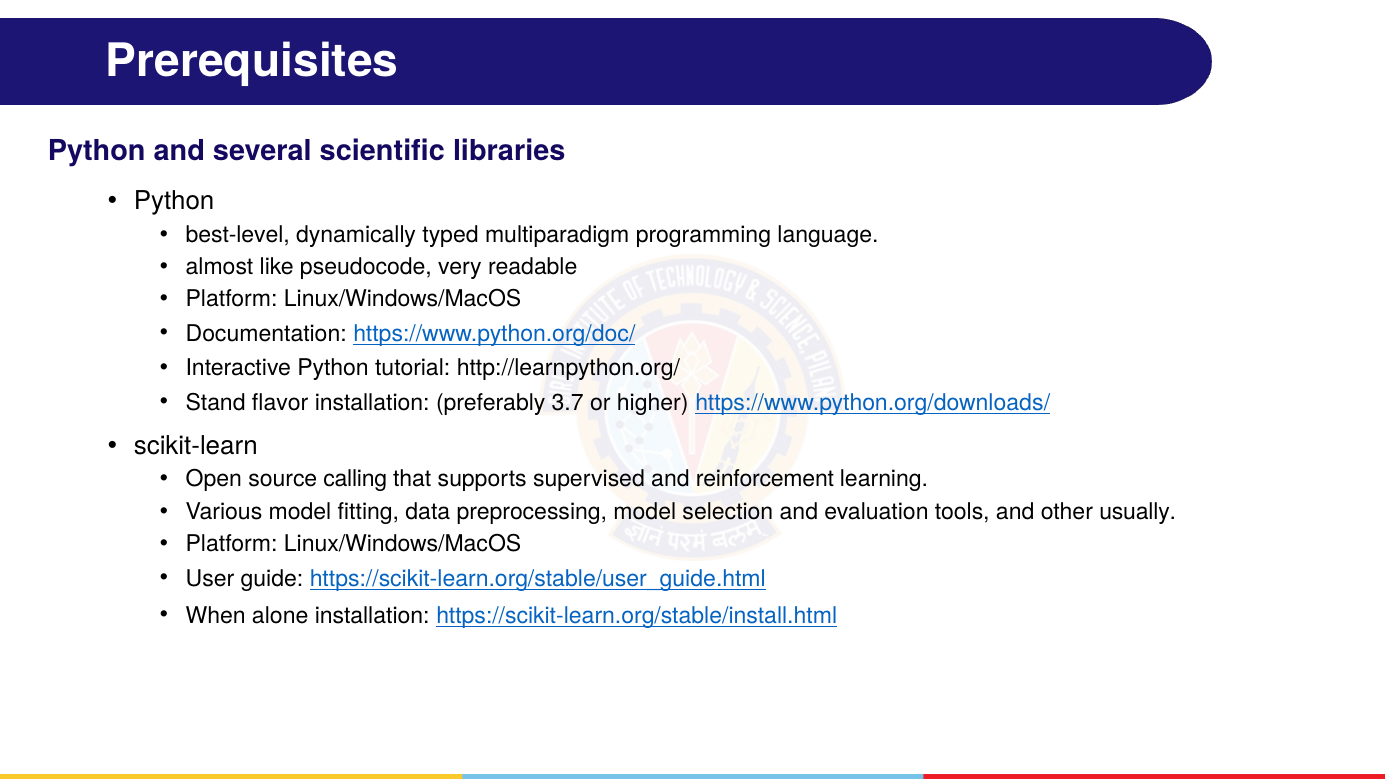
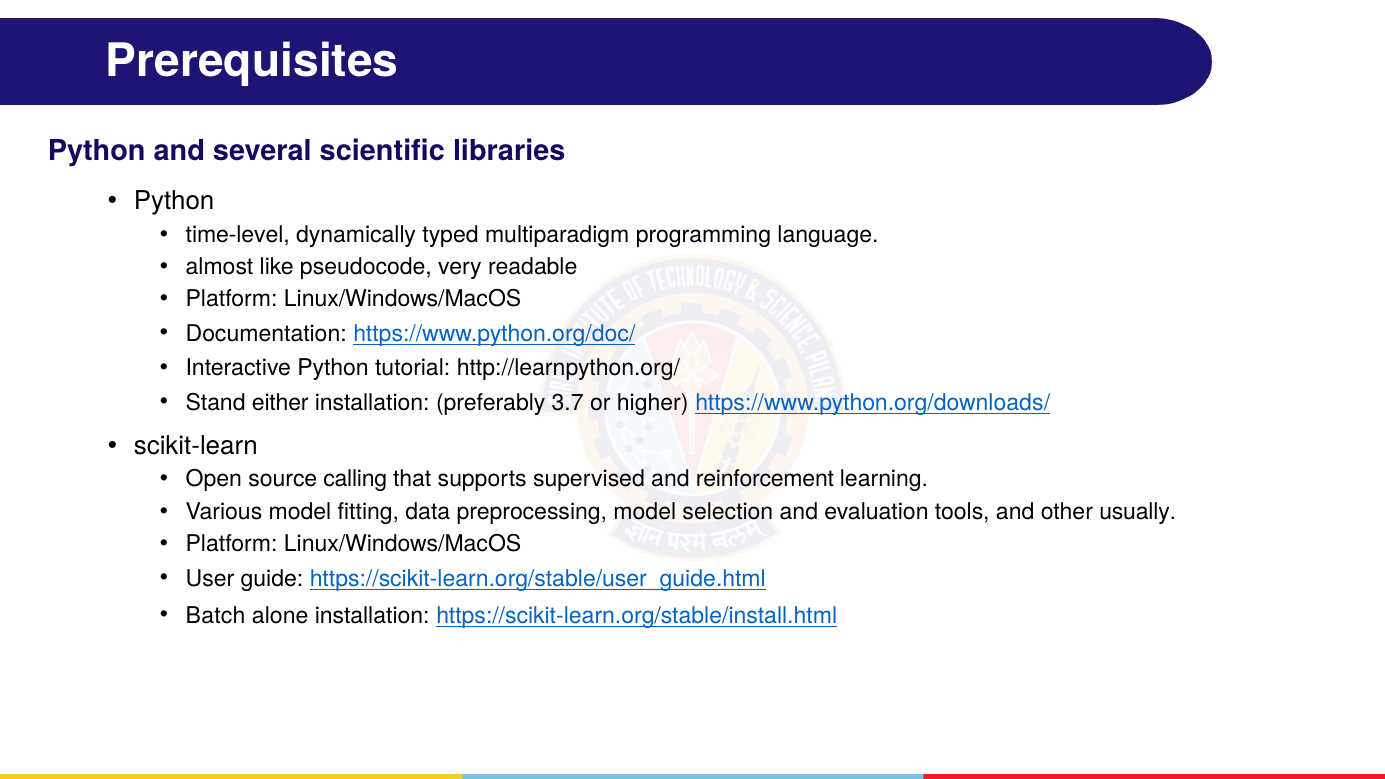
best-level: best-level -> time-level
flavor: flavor -> either
When: When -> Batch
